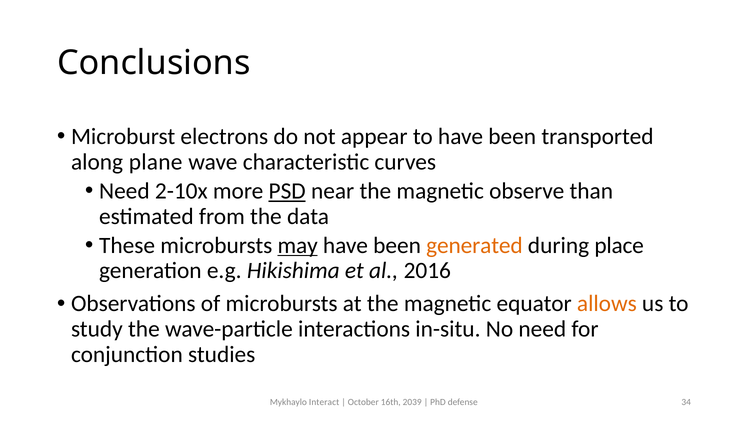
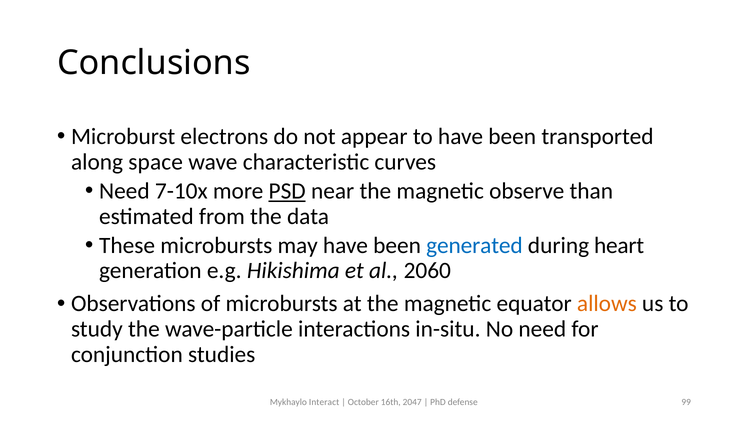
plane: plane -> space
2-10x: 2-10x -> 7-10x
may underline: present -> none
generated colour: orange -> blue
place: place -> heart
2016: 2016 -> 2060
2039: 2039 -> 2047
34: 34 -> 99
